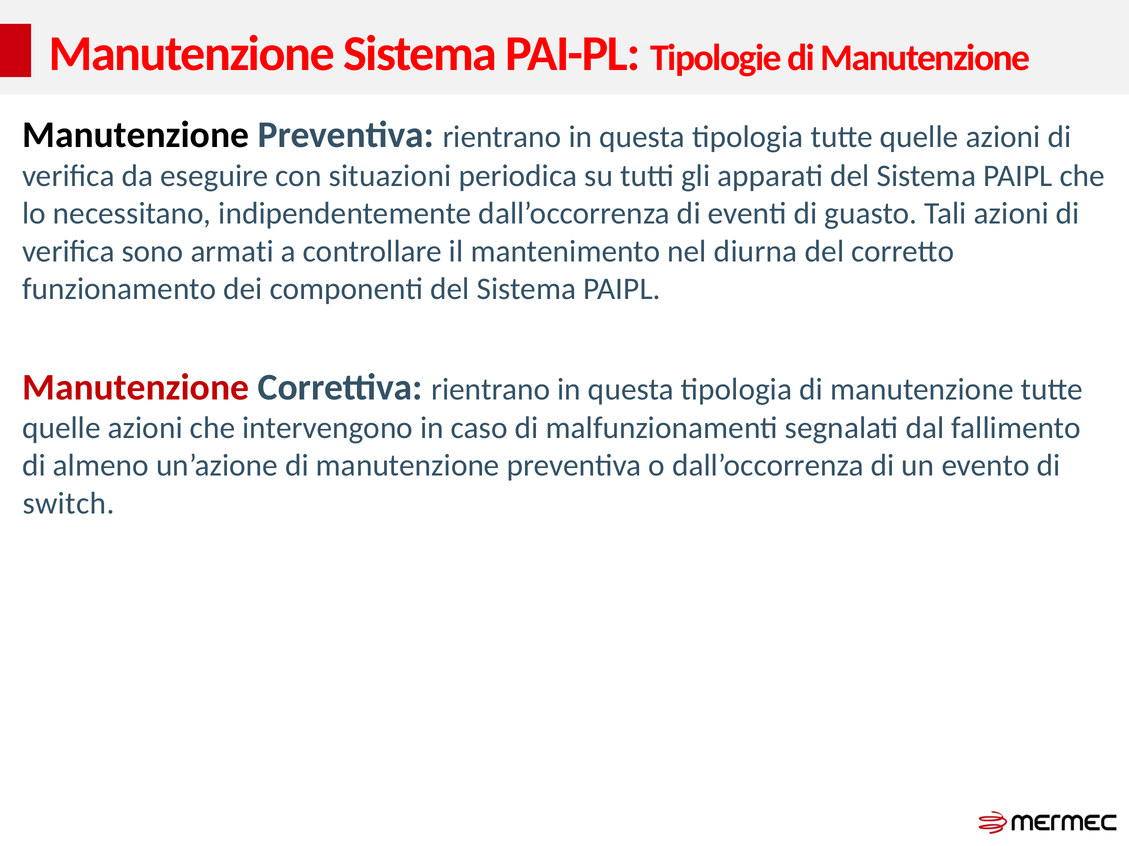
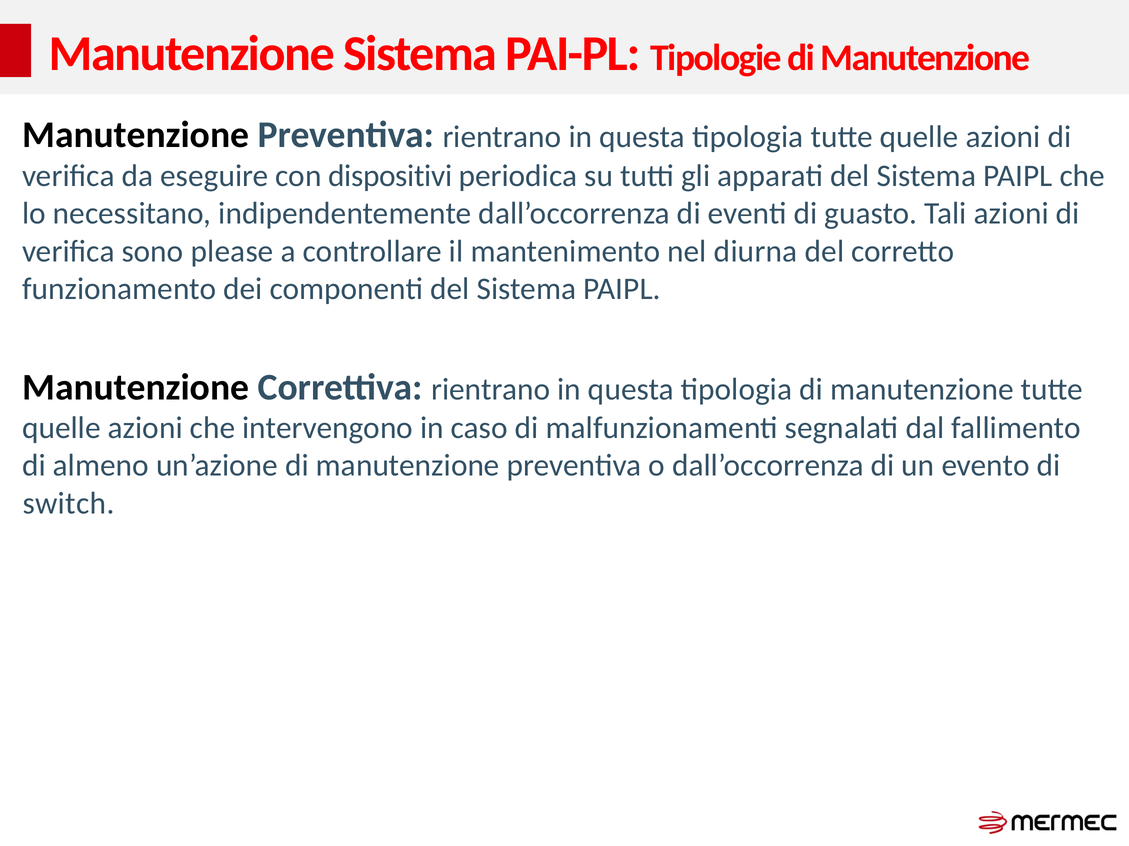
situazioni: situazioni -> dispositivi
armati: armati -> please
Manutenzione at (136, 387) colour: red -> black
